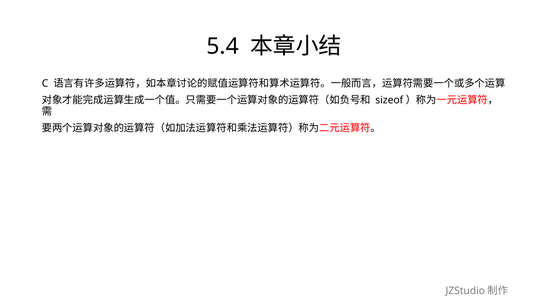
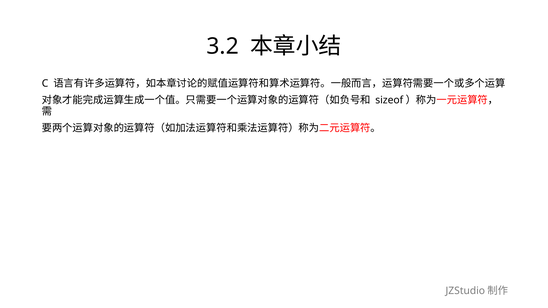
5.4: 5.4 -> 3.2
